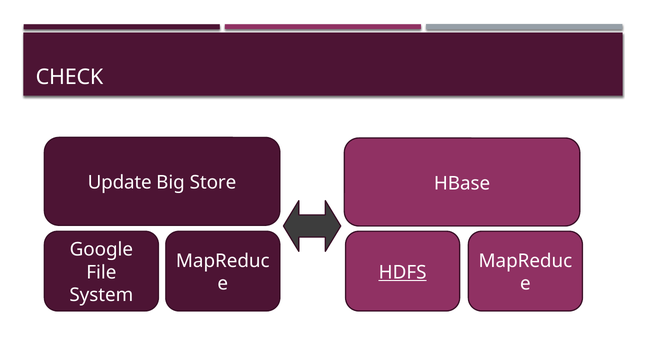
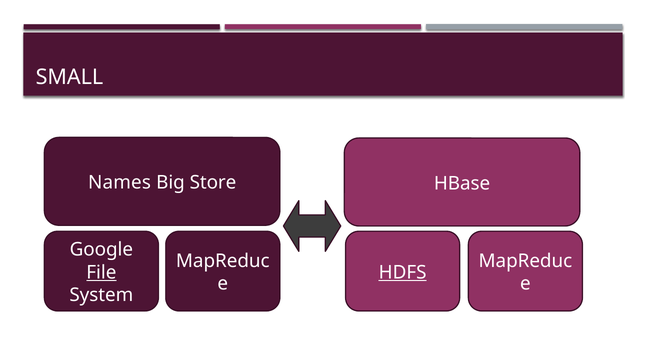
CHECK: CHECK -> SMALL
Update: Update -> Names
File underline: none -> present
